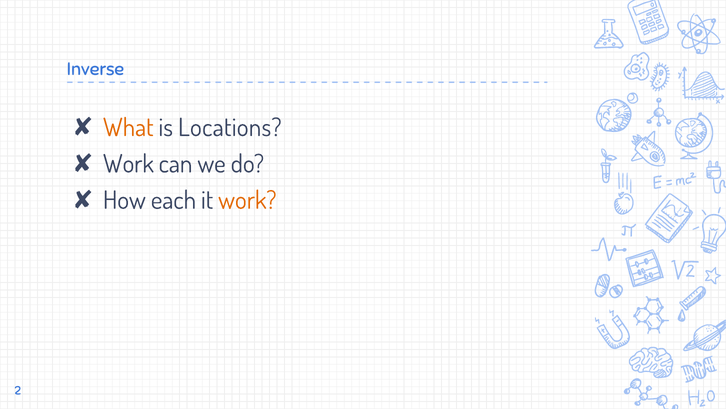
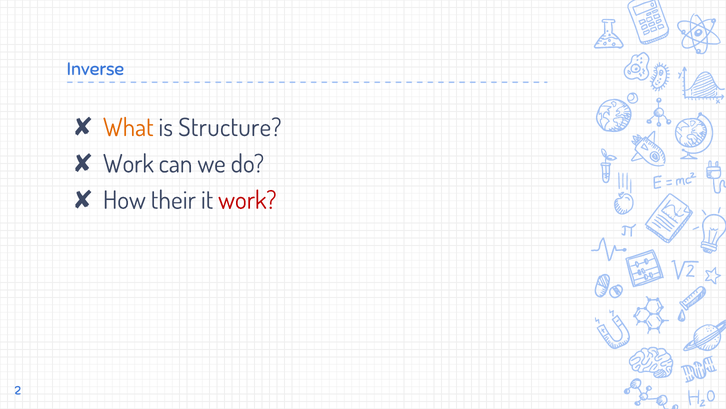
Locations: Locations -> Structure
each: each -> their
work at (247, 200) colour: orange -> red
